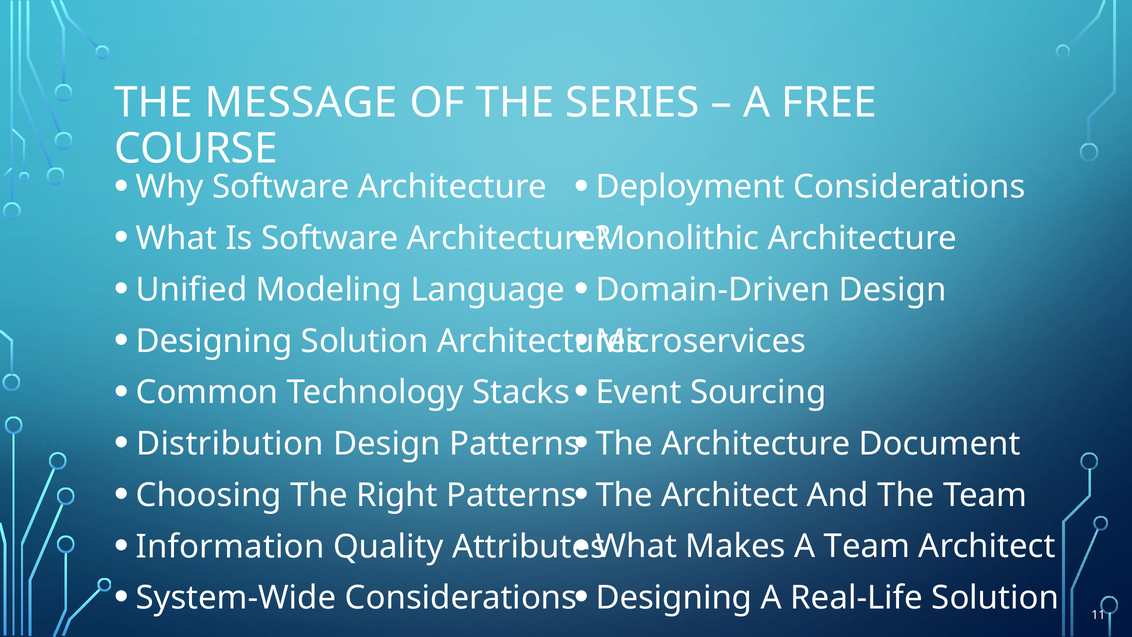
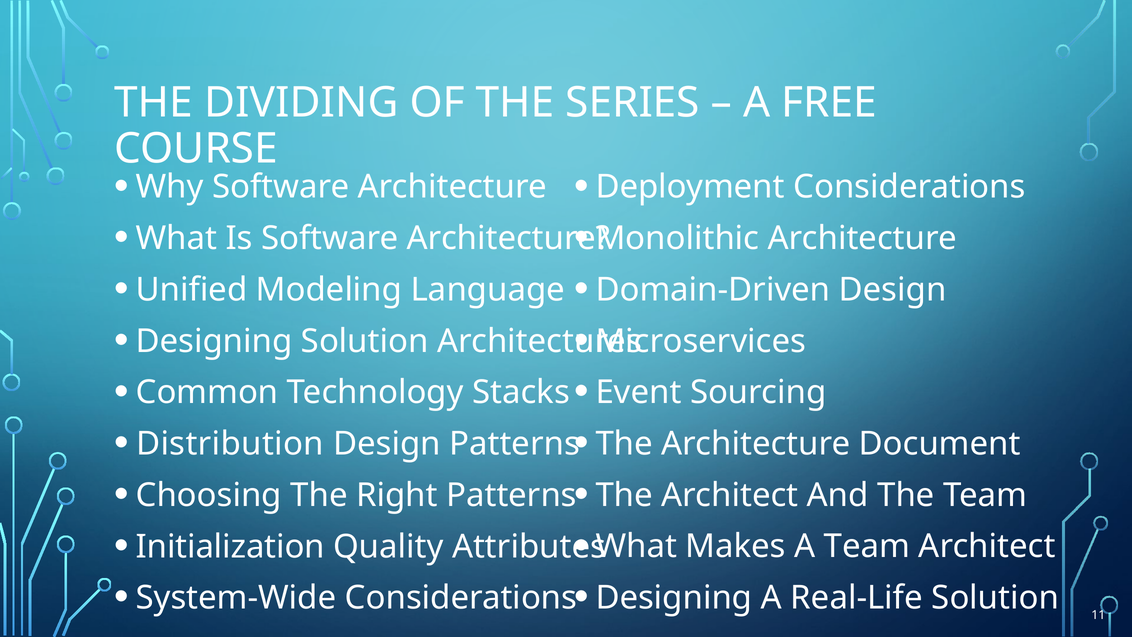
MESSAGE: MESSAGE -> DIVIDING
Information: Information -> Initialization
